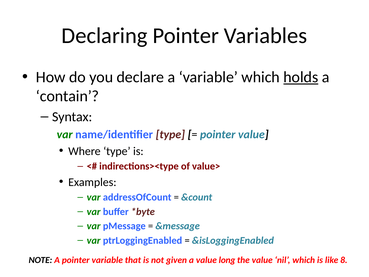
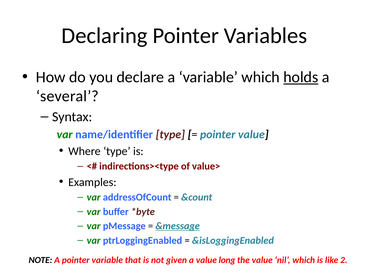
contain: contain -> several
&message underline: none -> present
8: 8 -> 2
